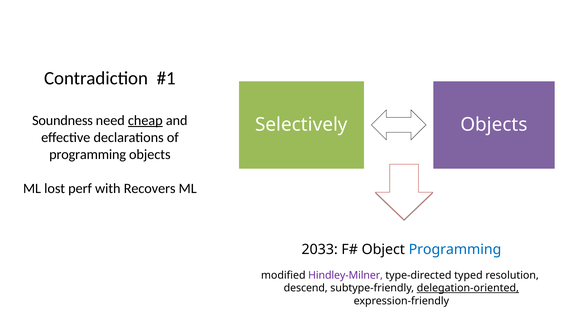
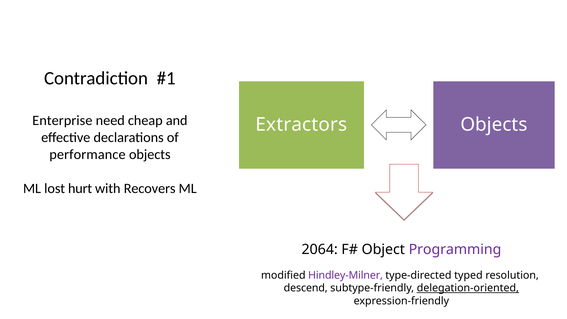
Soundness: Soundness -> Enterprise
cheap underline: present -> none
Selectively: Selectively -> Extractors
programming at (88, 154): programming -> performance
perf: perf -> hurt
2033: 2033 -> 2064
Programming at (455, 249) colour: blue -> purple
